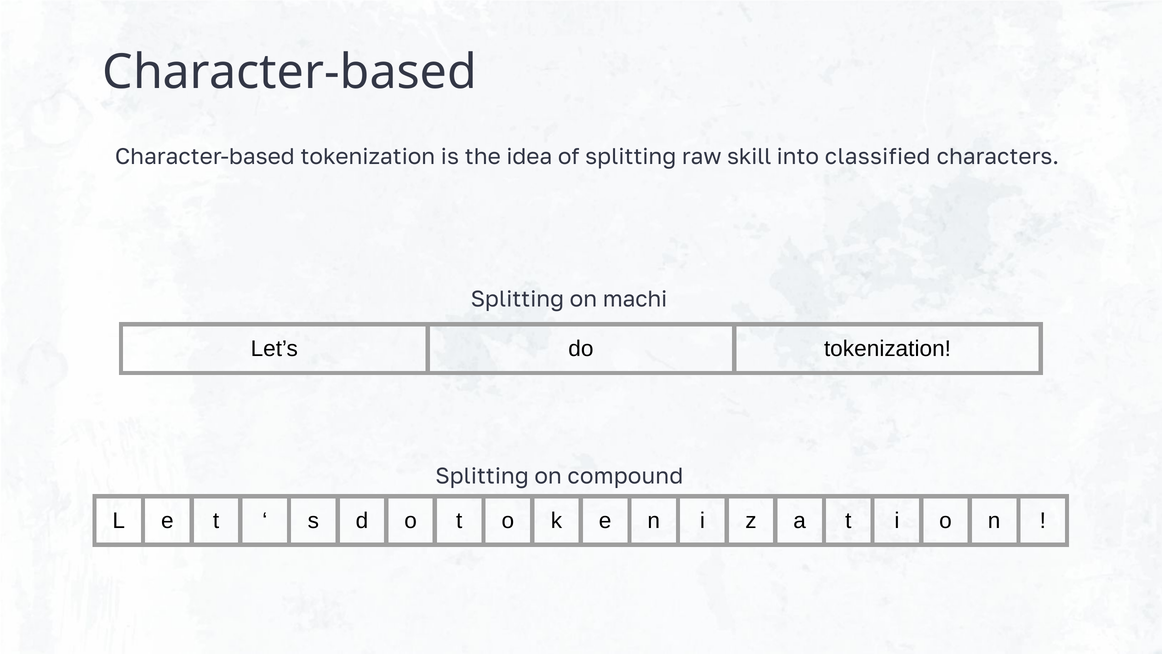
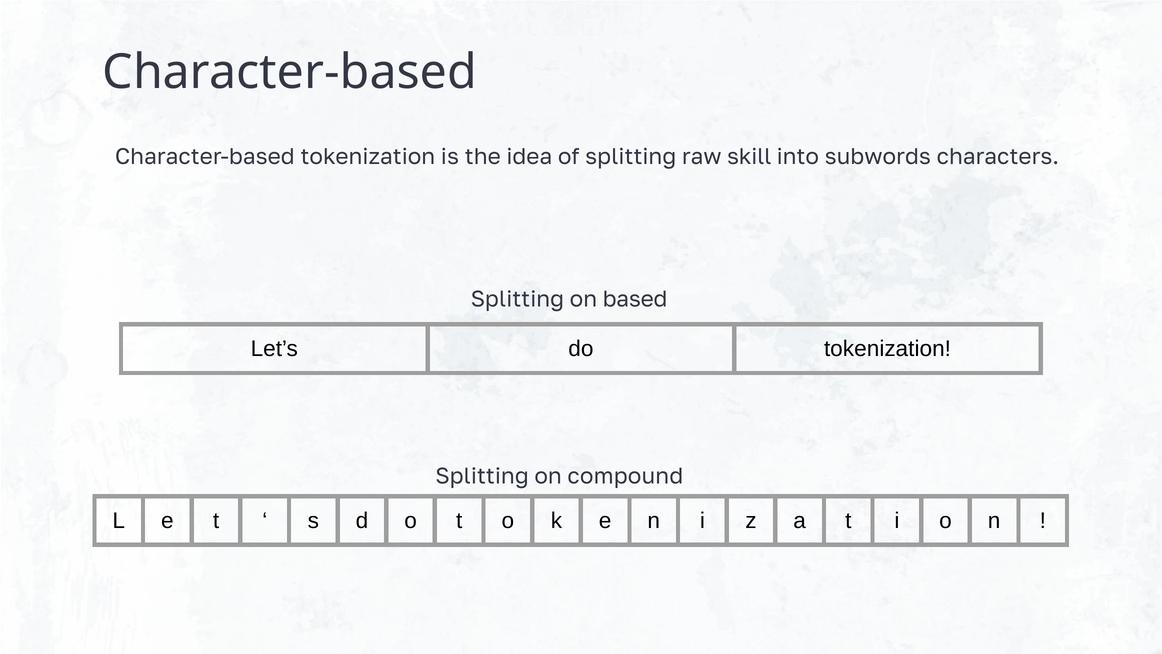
classified: classified -> subwords
machi: machi -> based
